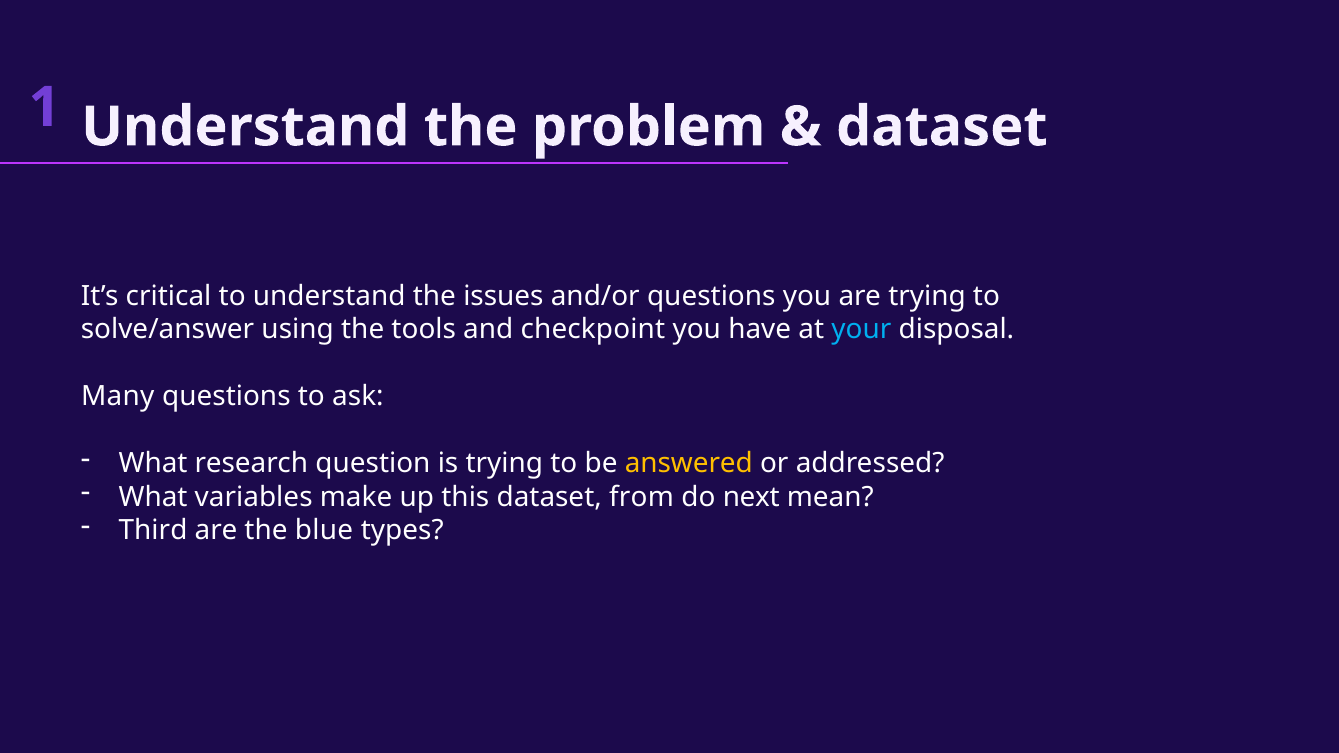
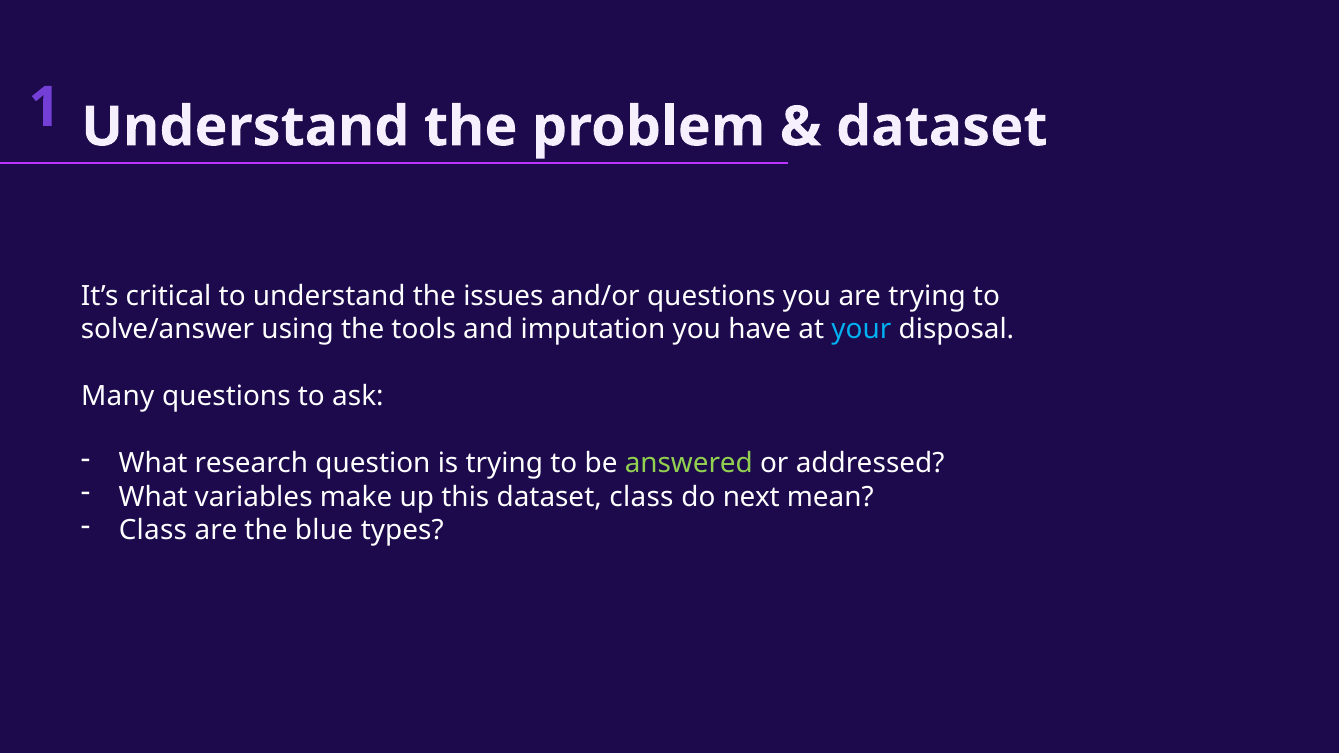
checkpoint: checkpoint -> imputation
answered colour: yellow -> light green
dataset from: from -> class
Third at (153, 531): Third -> Class
